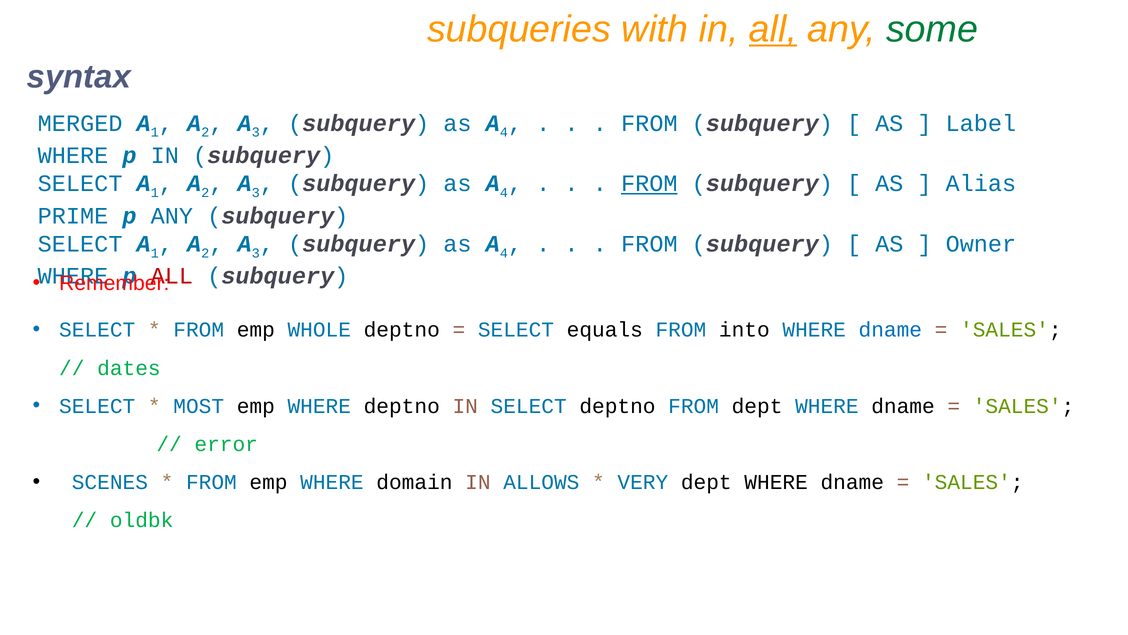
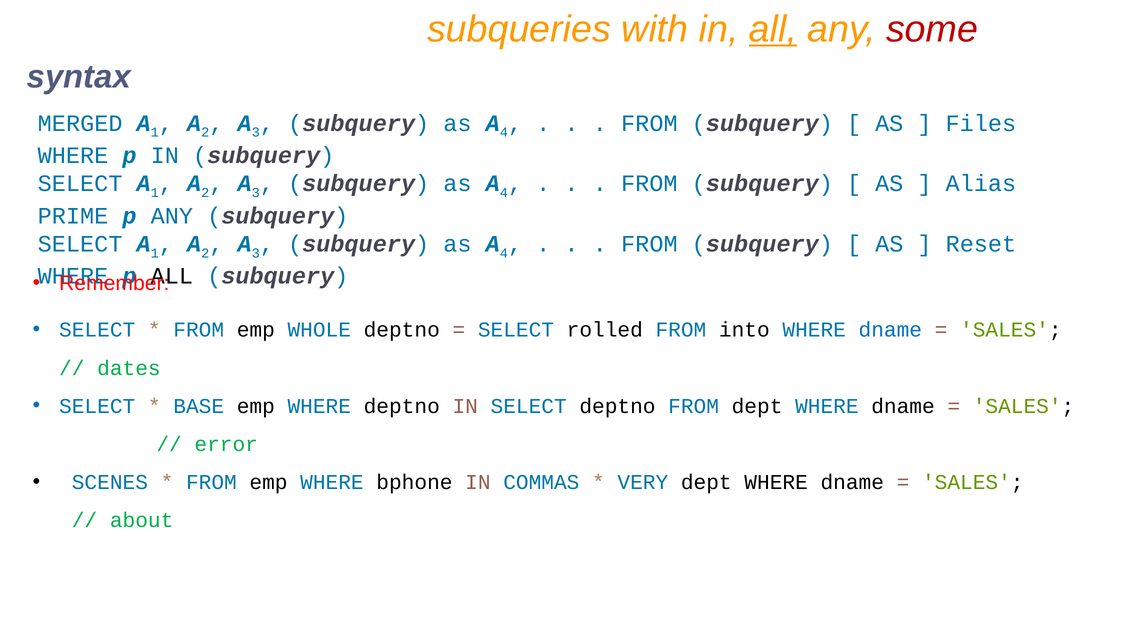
some colour: green -> red
Label: Label -> Files
FROM at (649, 183) underline: present -> none
Owner: Owner -> Reset
ALL at (172, 276) colour: red -> black
equals: equals -> rolled
MOST: MOST -> BASE
domain: domain -> bphone
ALLOWS: ALLOWS -> COMMAS
oldbk: oldbk -> about
